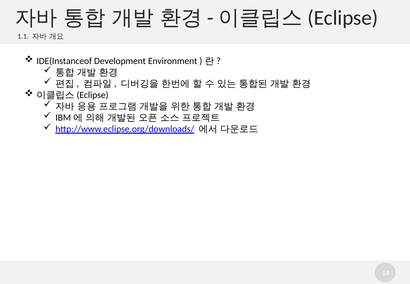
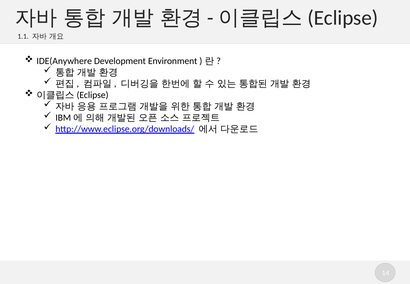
IDE(Instanceof: IDE(Instanceof -> IDE(Anywhere
